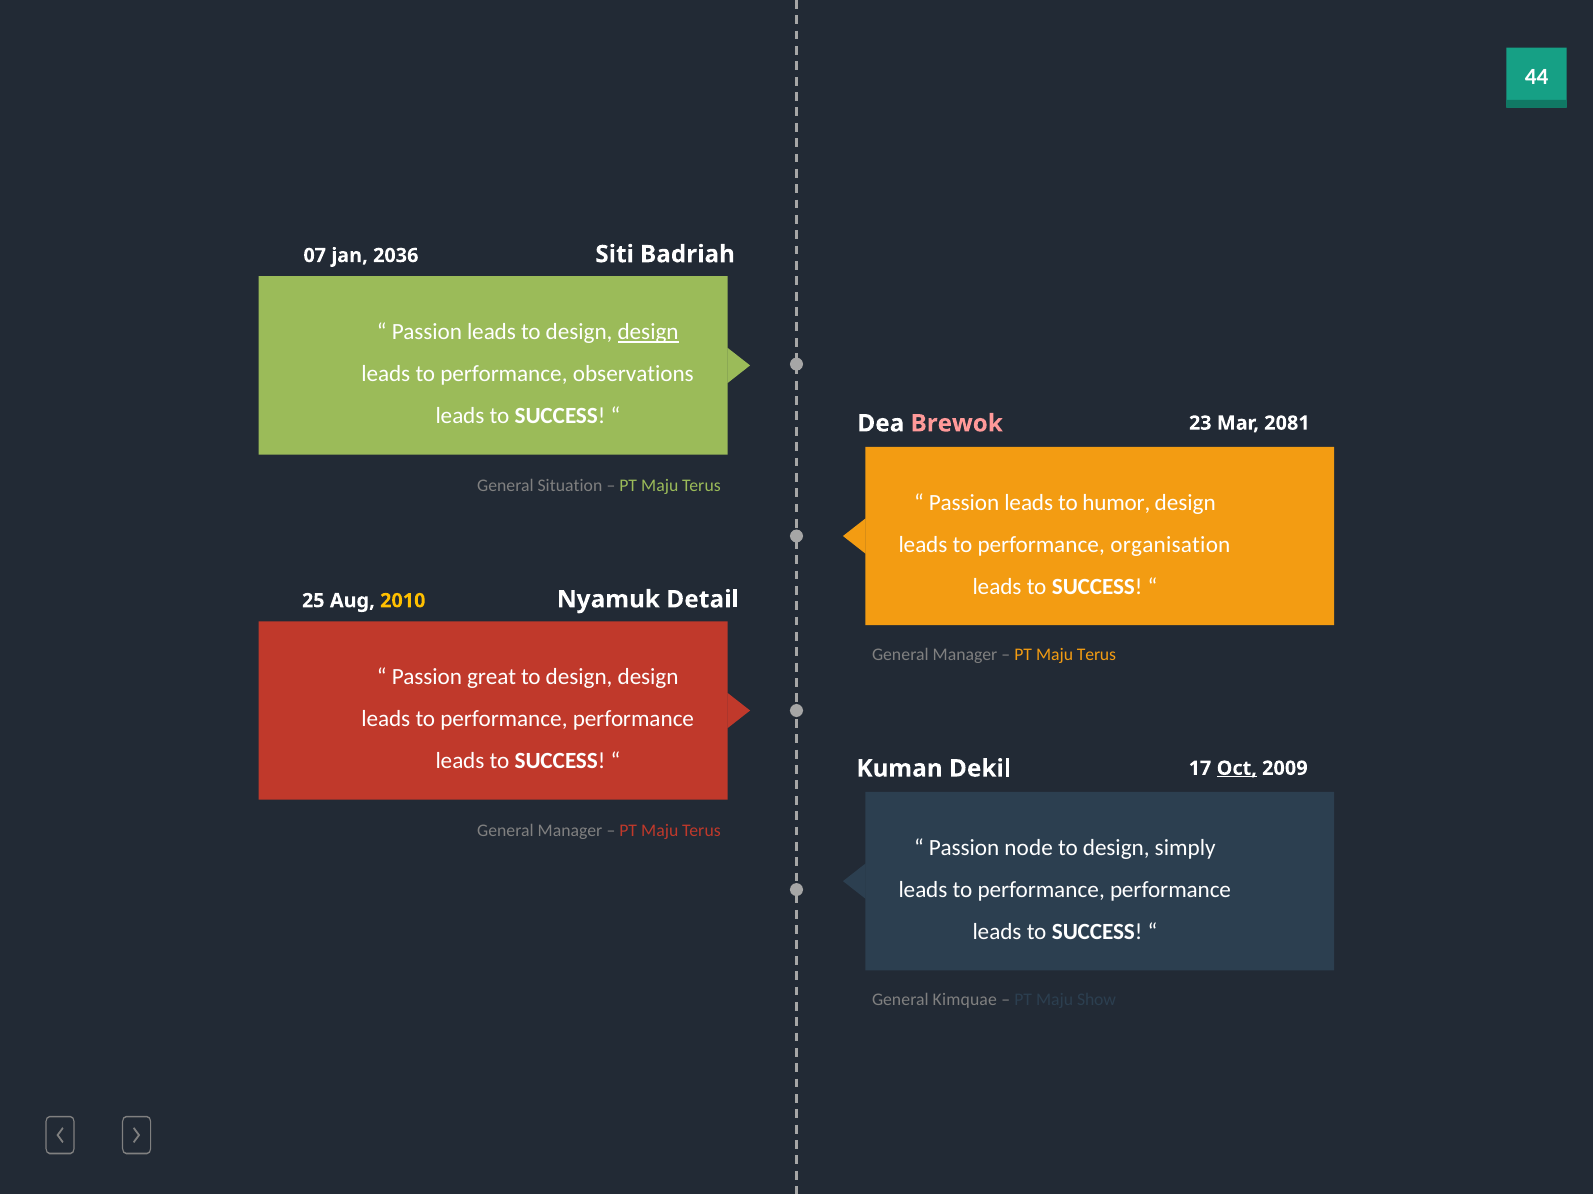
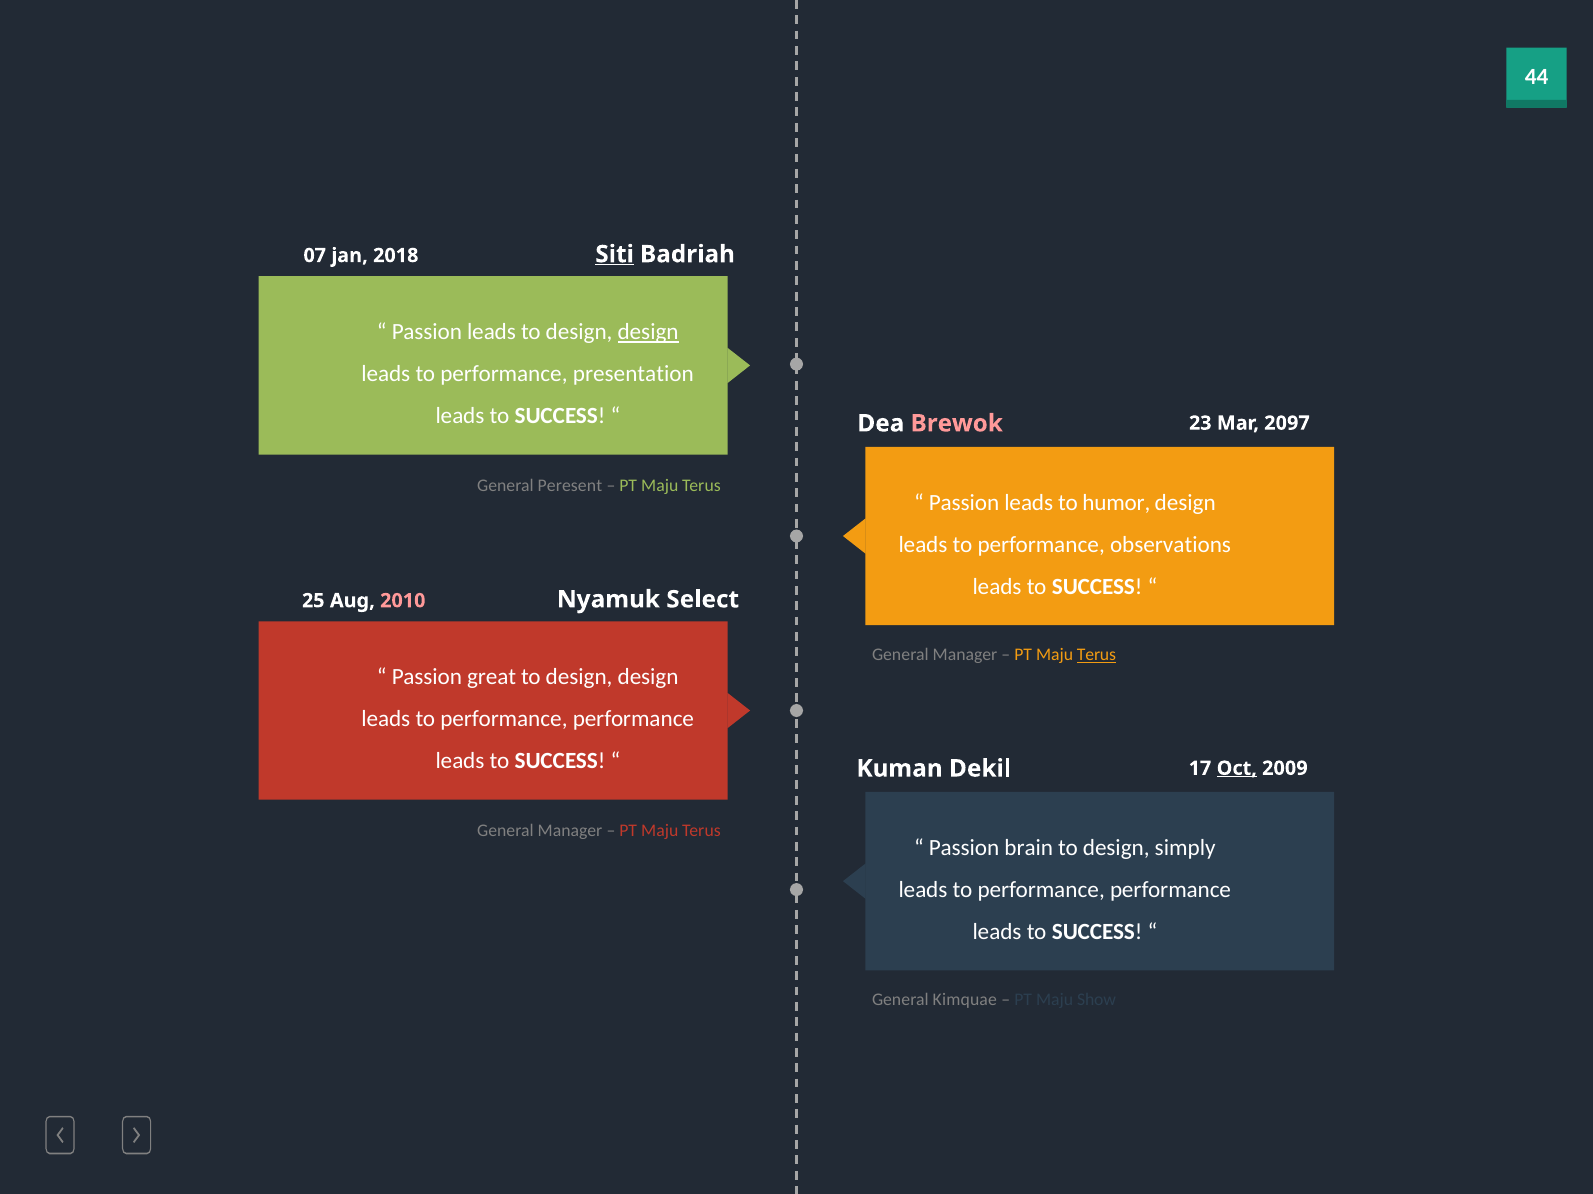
Siti underline: none -> present
2036: 2036 -> 2018
observations: observations -> presentation
2081: 2081 -> 2097
Situation: Situation -> Peresent
organisation: organisation -> observations
Detail: Detail -> Select
2010 colour: yellow -> pink
Terus at (1096, 655) underline: none -> present
node: node -> brain
